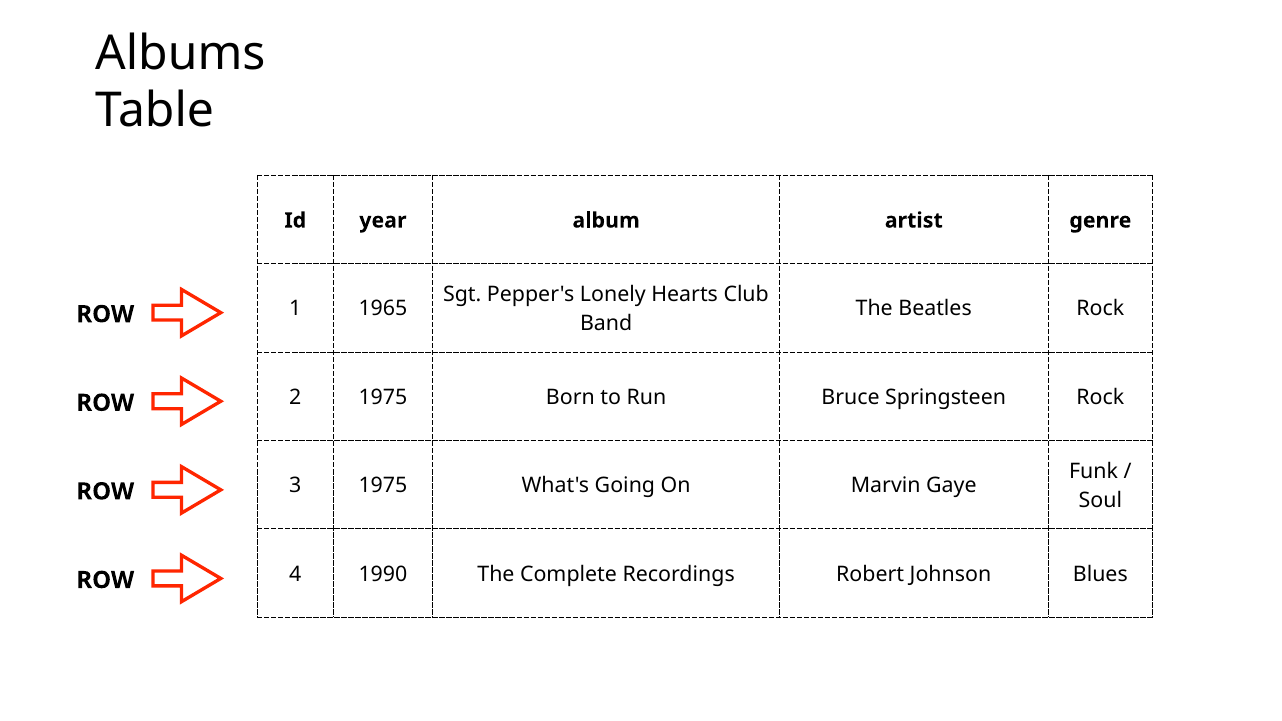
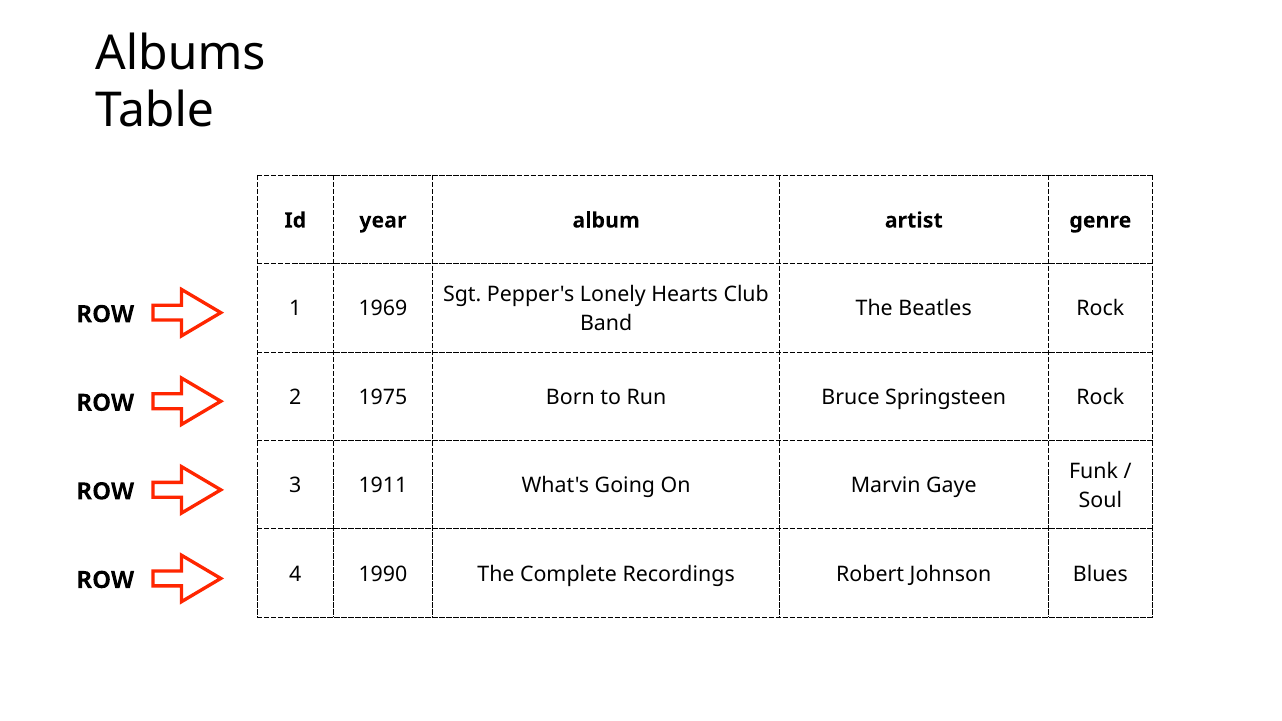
1965: 1965 -> 1969
3 1975: 1975 -> 1911
